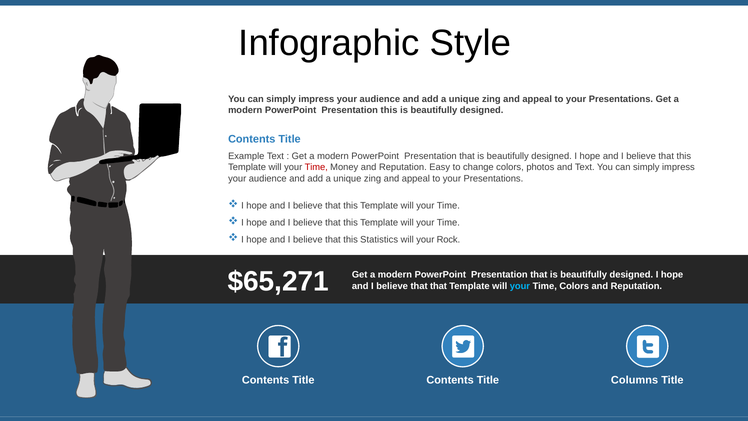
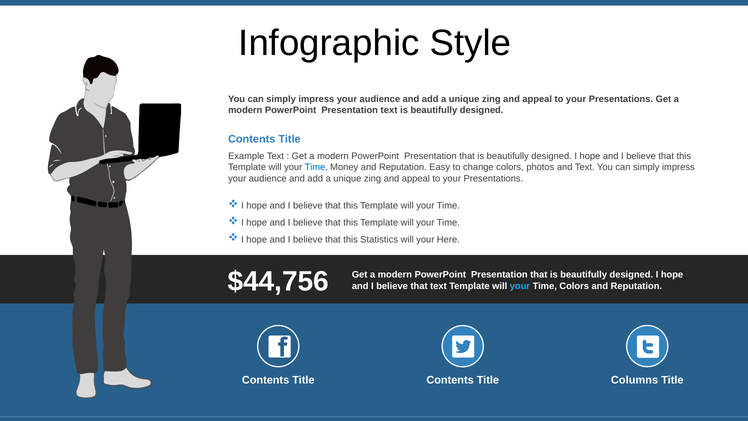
Presentation this: this -> text
Time at (316, 167) colour: red -> blue
Rock: Rock -> Here
$65,271: $65,271 -> $44,756
that that: that -> text
